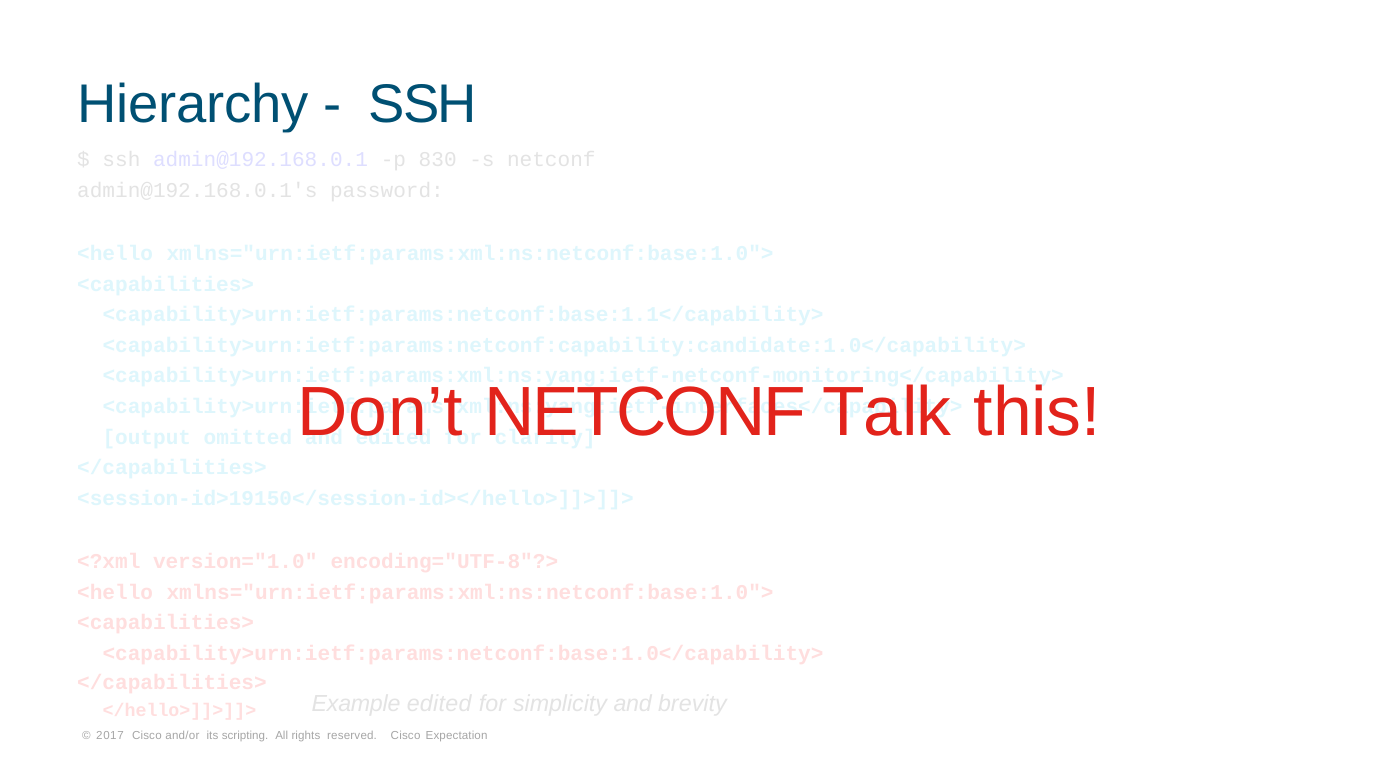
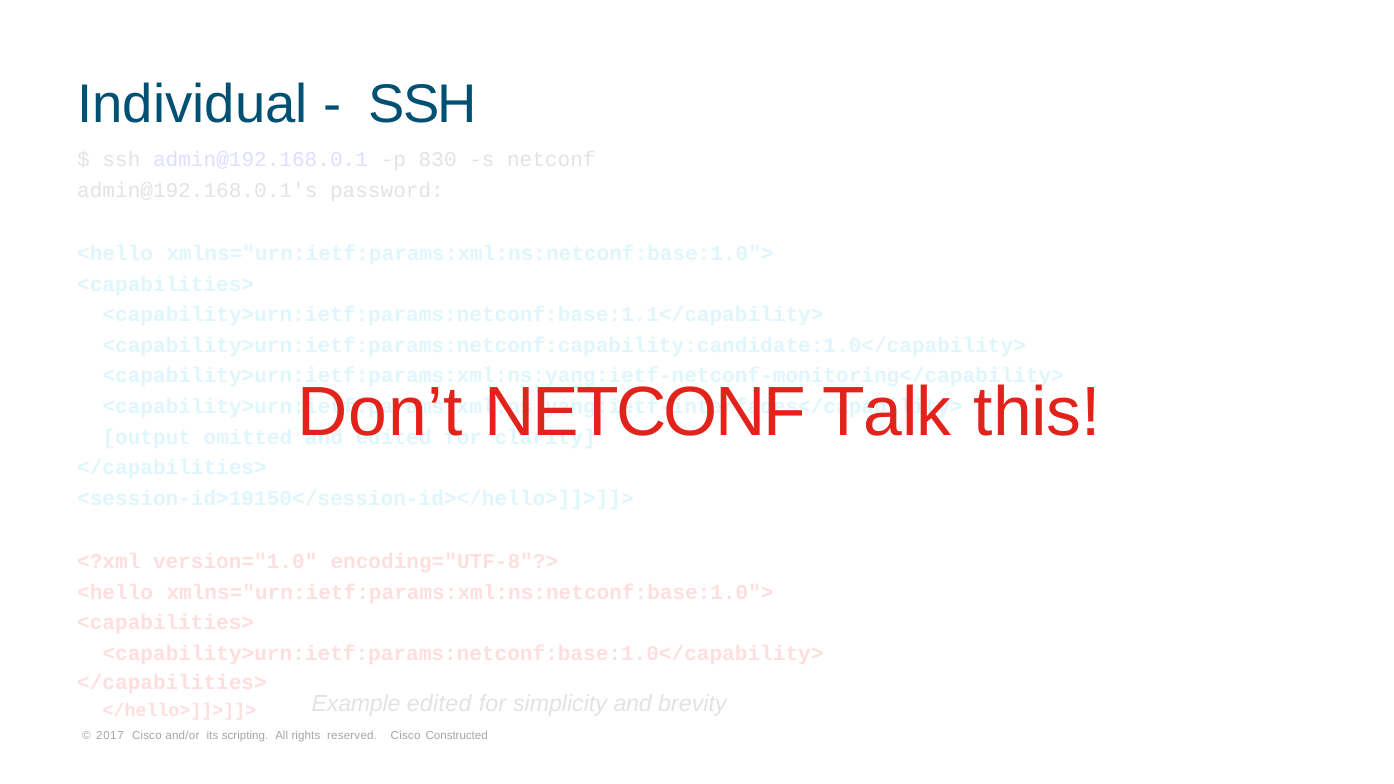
Hierarchy: Hierarchy -> Individual
Expectation: Expectation -> Constructed
